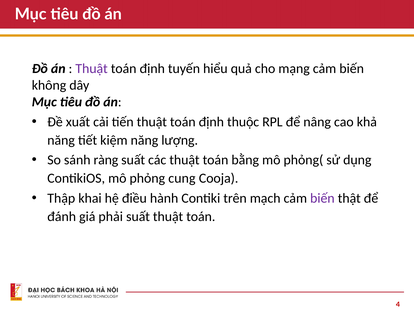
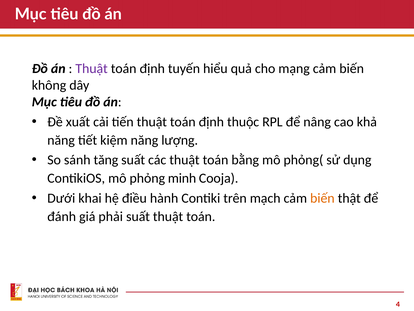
ràng: ràng -> tăng
cung: cung -> minh
Thập: Thập -> Dưới
biến at (322, 198) colour: purple -> orange
